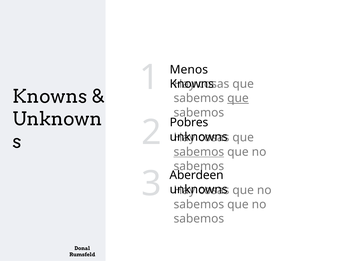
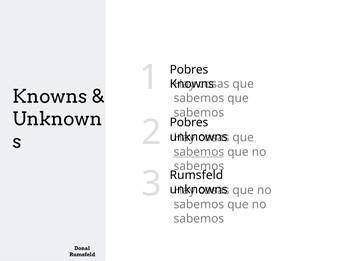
Menos at (189, 70): Menos -> Pobres
que at (238, 98) underline: present -> none
Aberdeen at (197, 175): Aberdeen -> Rumsfeld
